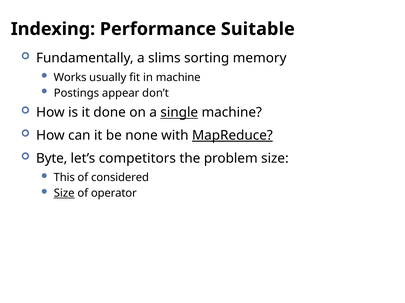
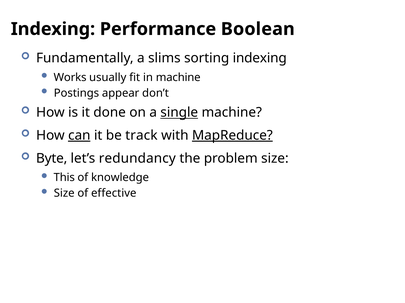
Suitable: Suitable -> Boolean
sorting memory: memory -> indexing
can underline: none -> present
none: none -> track
competitors: competitors -> redundancy
considered: considered -> knowledge
Size at (64, 194) underline: present -> none
operator: operator -> effective
